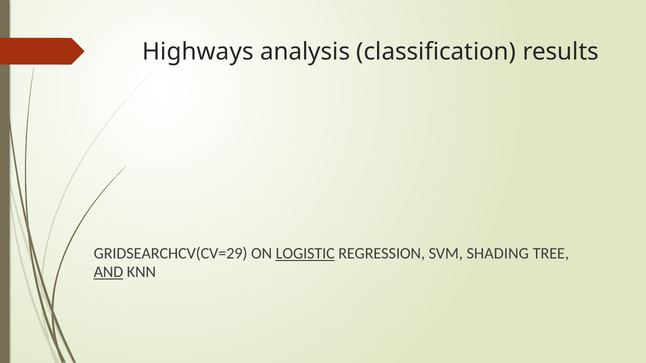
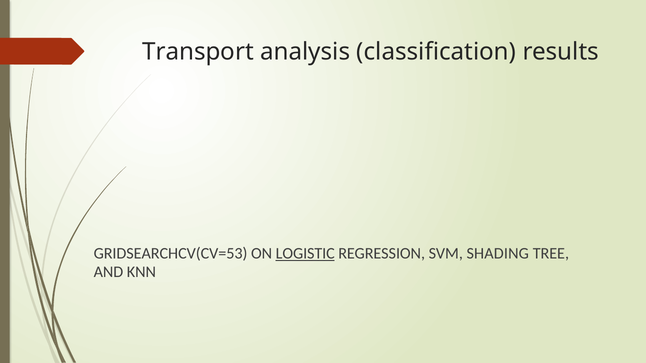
Highways: Highways -> Transport
GRIDSEARCHCV(CV=29: GRIDSEARCHCV(CV=29 -> GRIDSEARCHCV(CV=53
AND underline: present -> none
